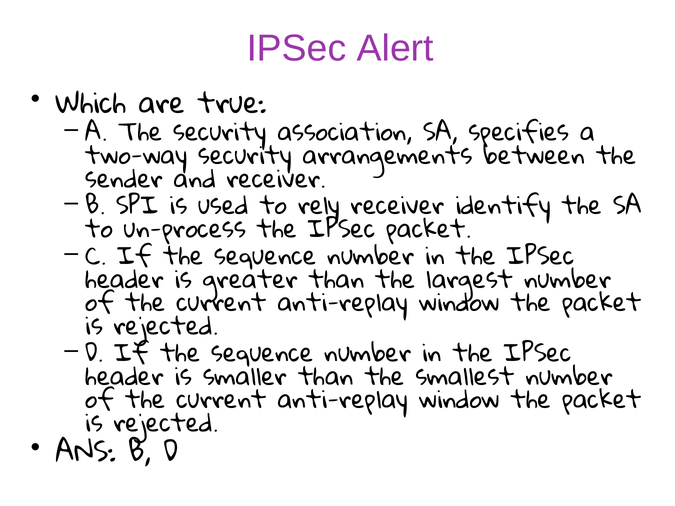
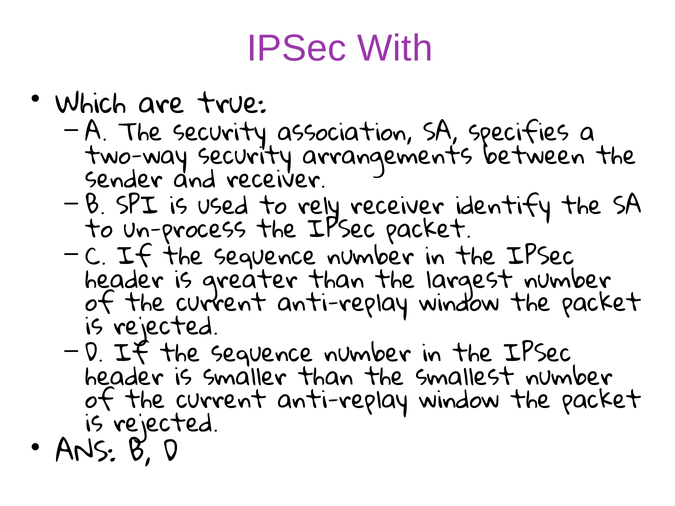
Alert: Alert -> With
